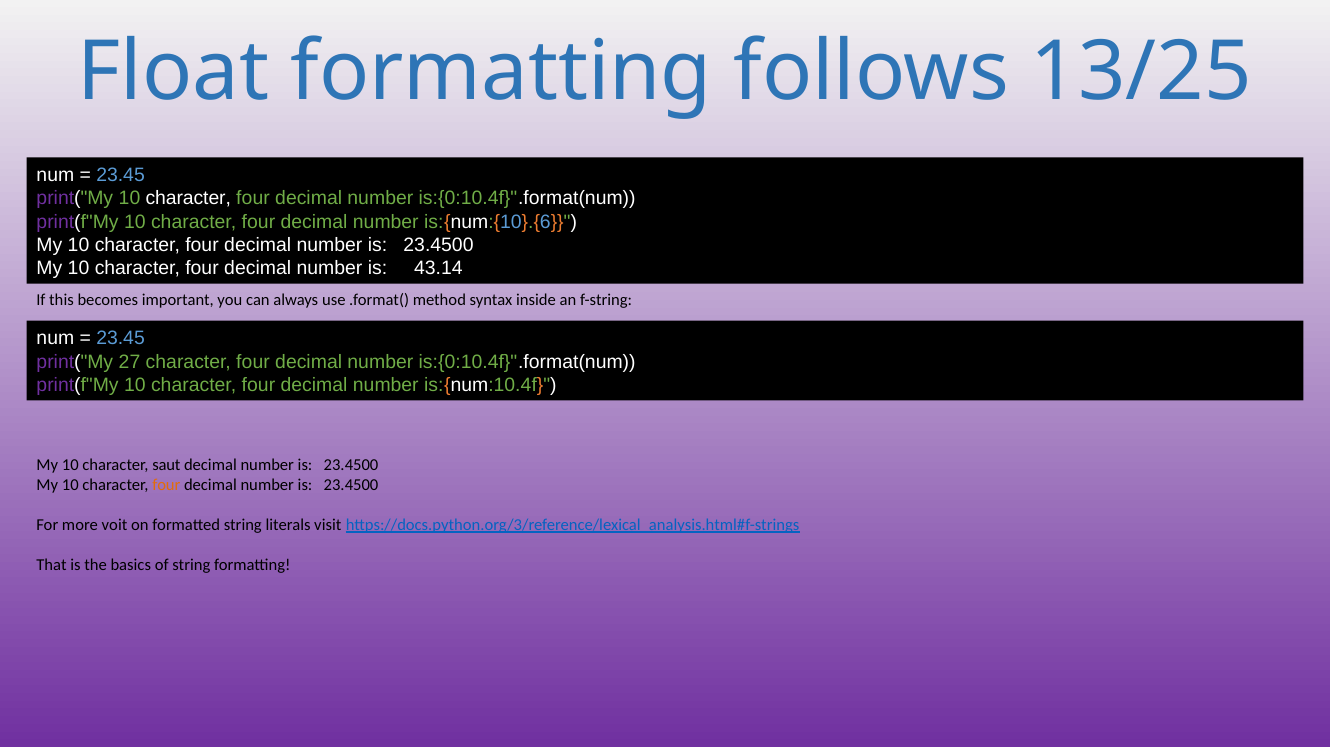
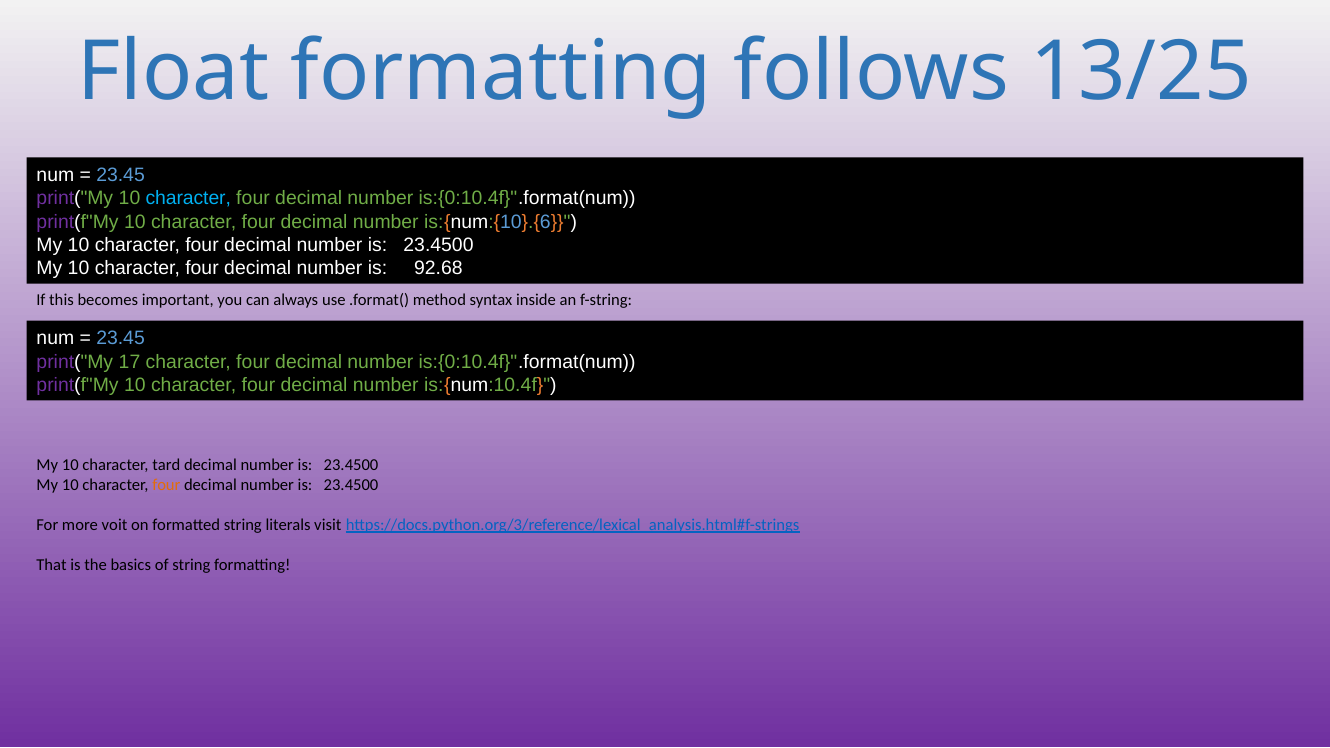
character at (188, 199) colour: white -> light blue
43.14: 43.14 -> 92.68
27: 27 -> 17
saut: saut -> tard
